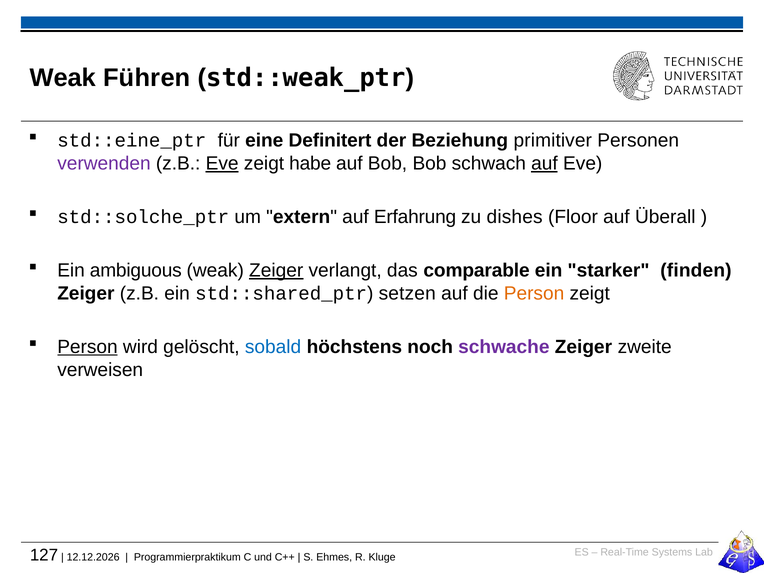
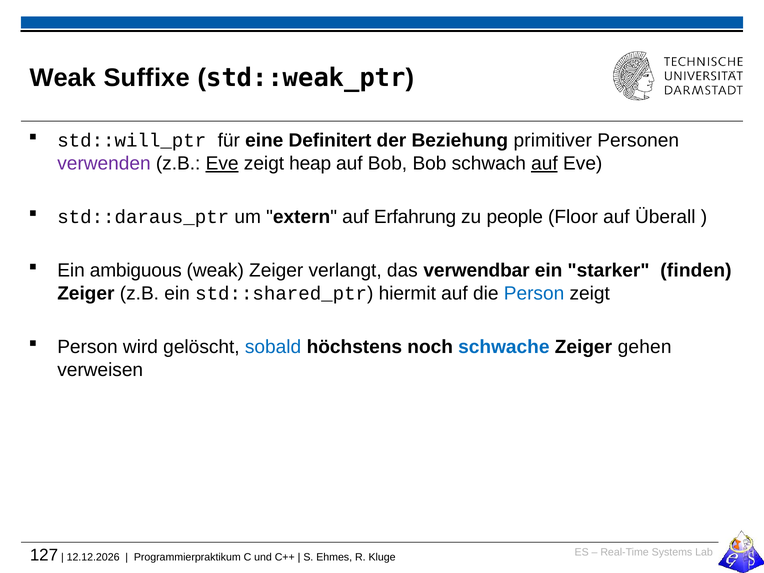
Führen: Führen -> Suffixe
std::eine_ptr: std::eine_ptr -> std::will_ptr
habe: habe -> heap
std::solche_ptr: std::solche_ptr -> std::daraus_ptr
dishes: dishes -> people
Zeiger at (276, 271) underline: present -> none
comparable: comparable -> verwendbar
setzen: setzen -> hiermit
Person at (534, 293) colour: orange -> blue
Person at (87, 347) underline: present -> none
schwache colour: purple -> blue
zweite: zweite -> gehen
